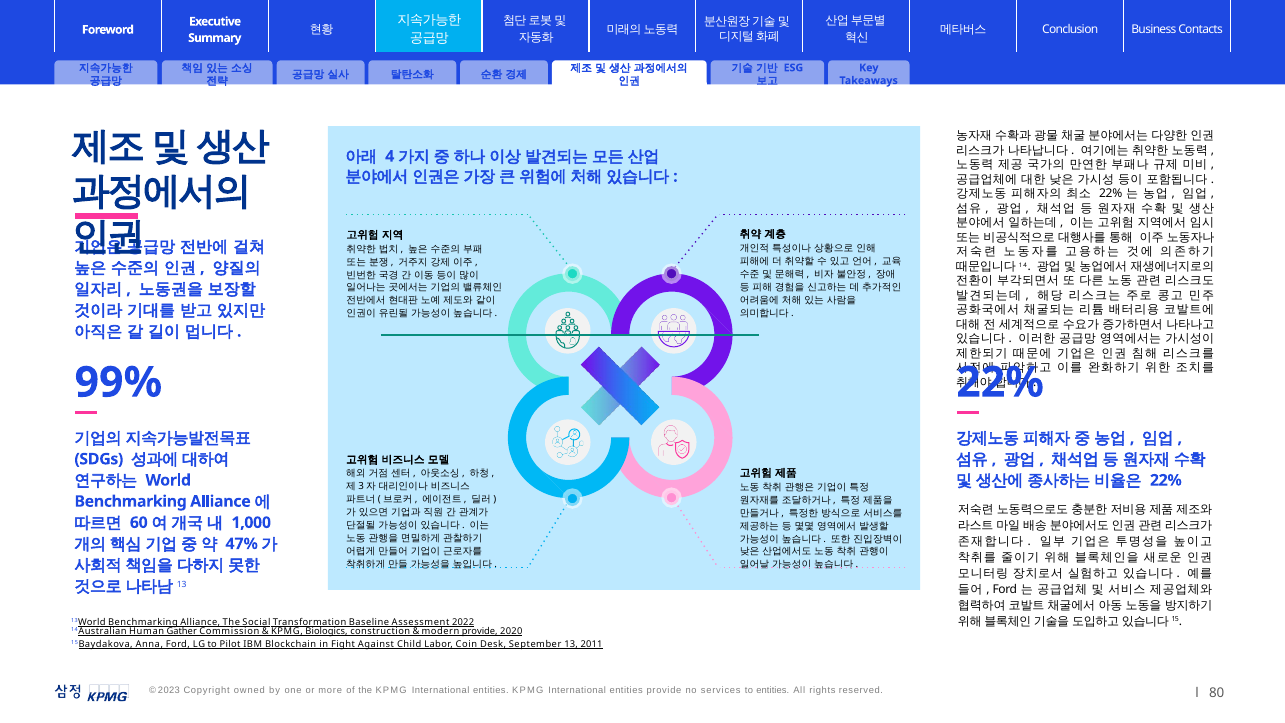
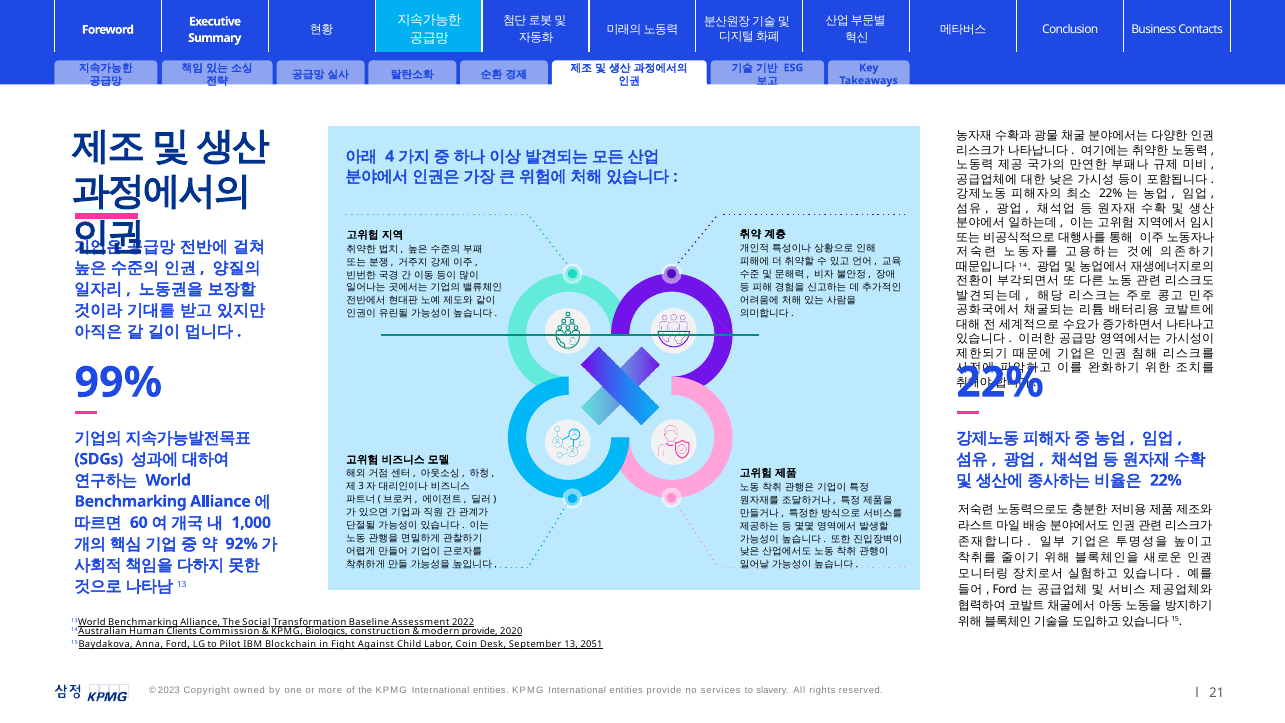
47%: 47% -> 92%
Gather: Gather -> Clients
2011: 2011 -> 2051
to entities: entities -> slavery
80: 80 -> 21
